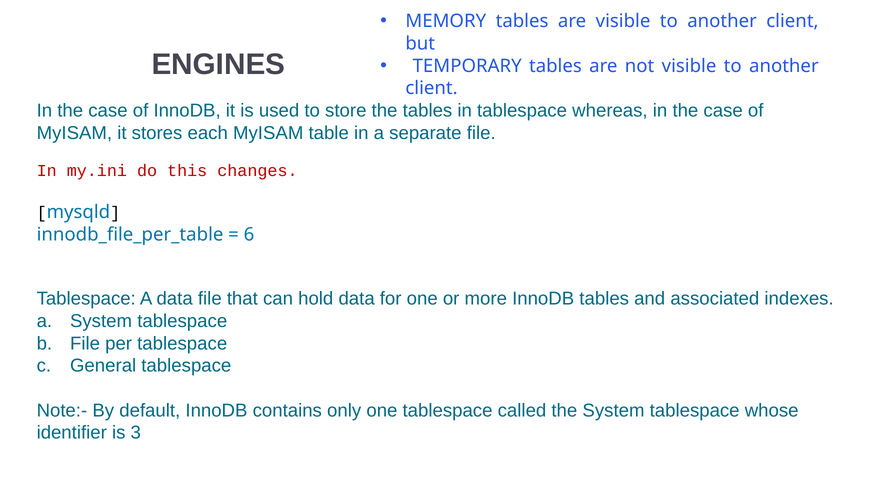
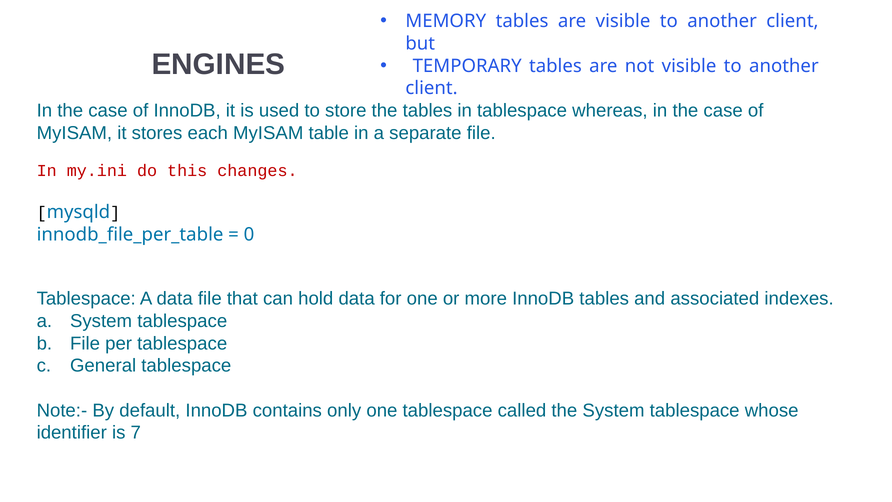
6: 6 -> 0
3: 3 -> 7
